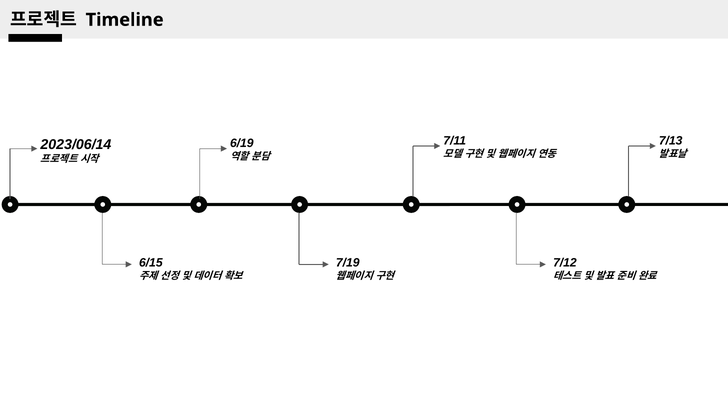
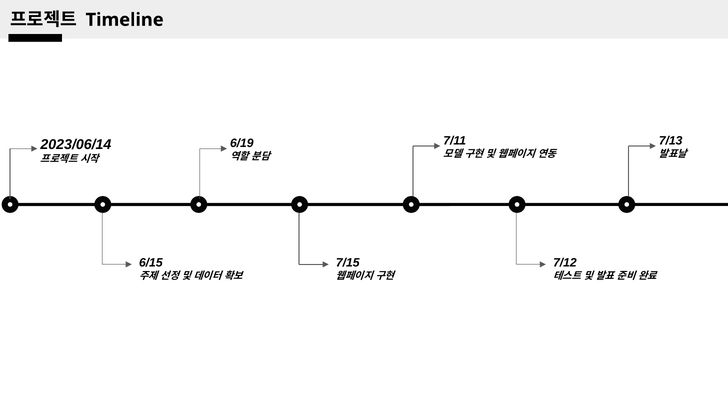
7/19: 7/19 -> 7/15
